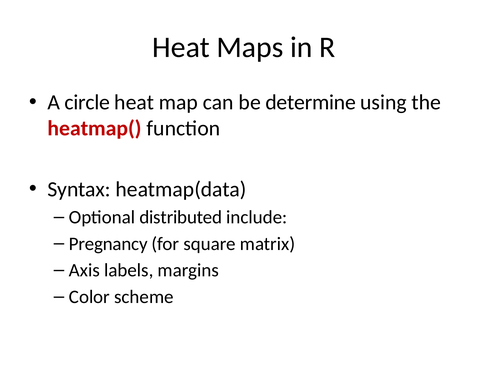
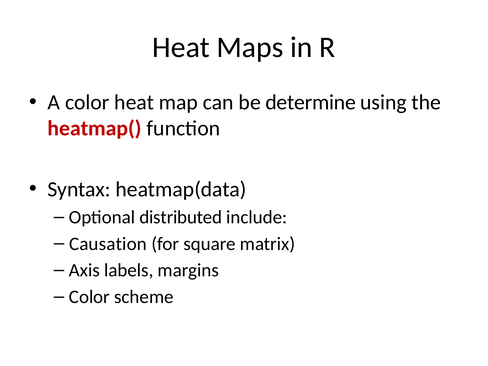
A circle: circle -> color
Pregnancy: Pregnancy -> Causation
